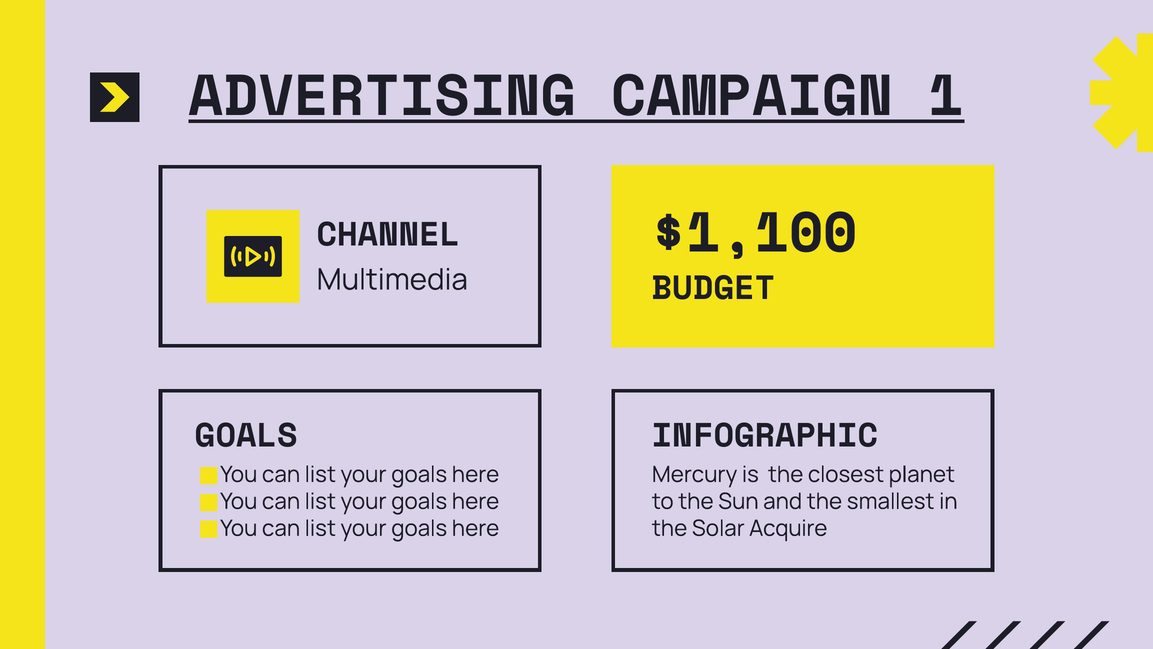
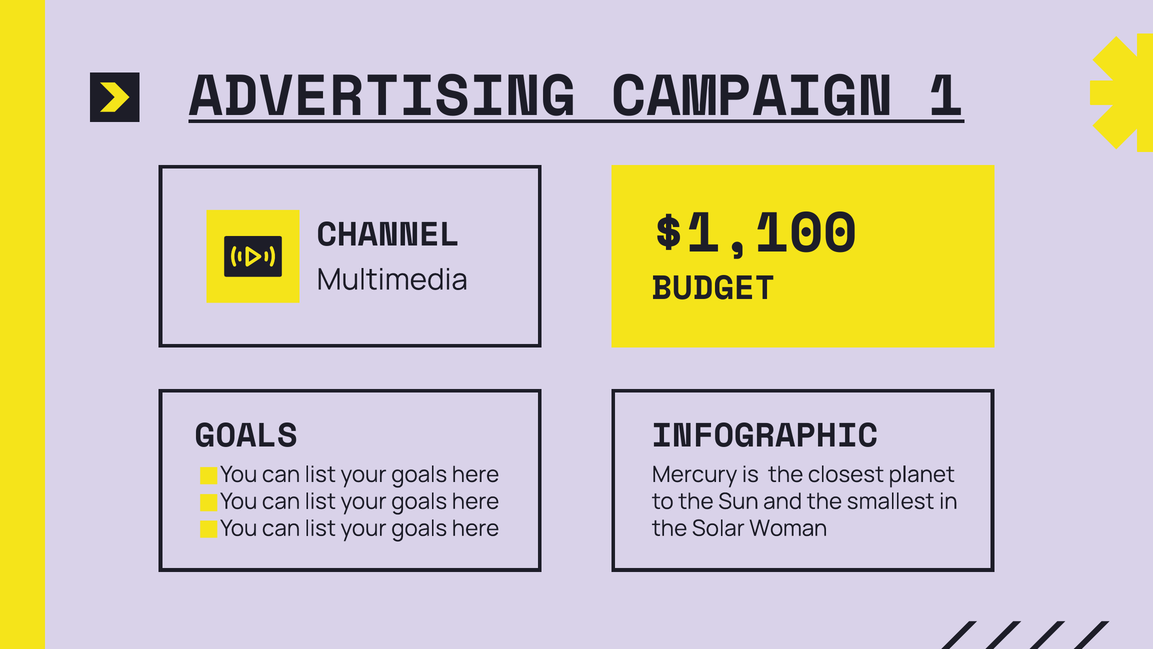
Acquire: Acquire -> Woman
